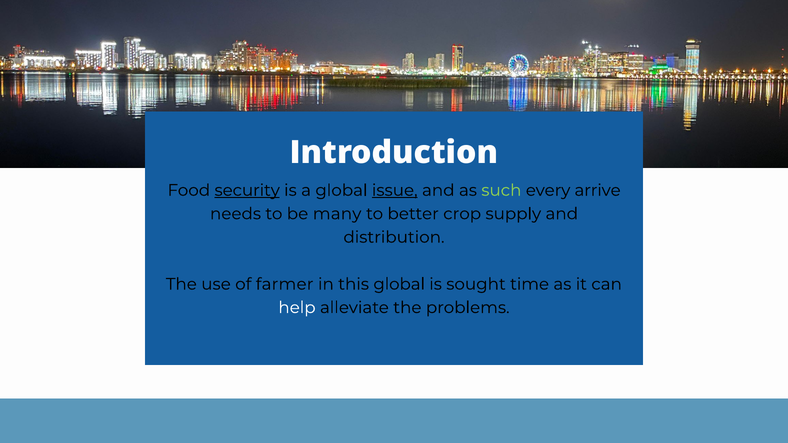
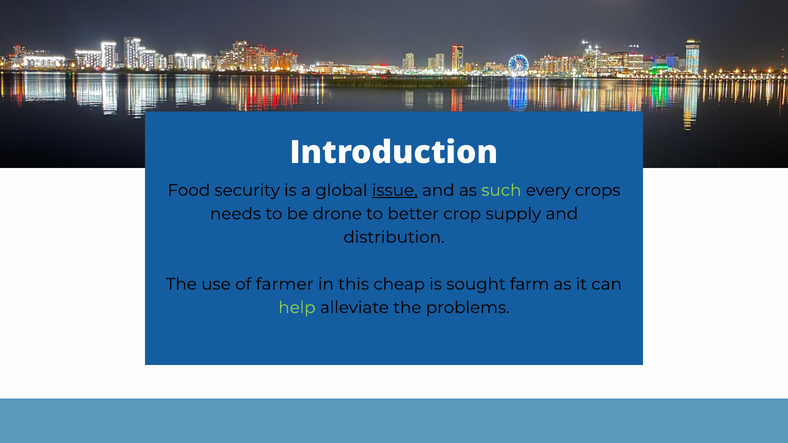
security underline: present -> none
arrive: arrive -> crops
many: many -> drone
this global: global -> cheap
time: time -> farm
help colour: white -> light green
